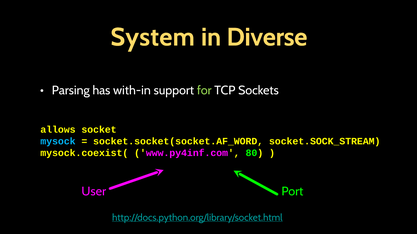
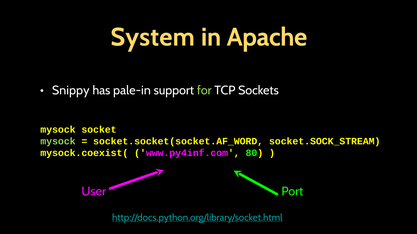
Diverse: Diverse -> Apache
Parsing: Parsing -> Snippy
with-in: with-in -> pale-in
allows at (58, 130): allows -> mysock
mysock at (58, 142) colour: light blue -> light green
